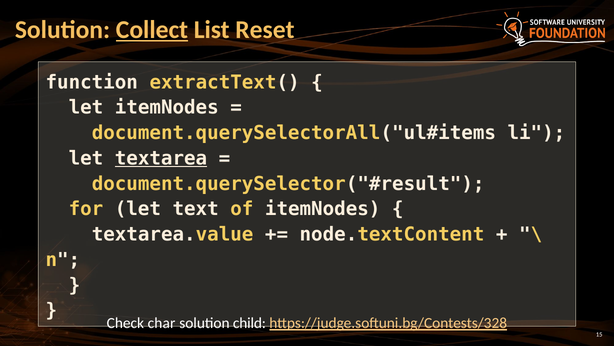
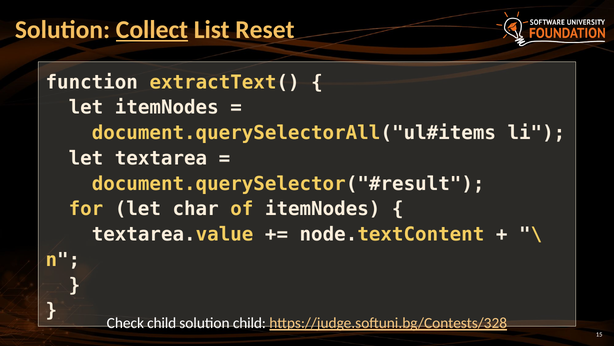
textarea underline: present -> none
text: text -> char
Check char: char -> child
